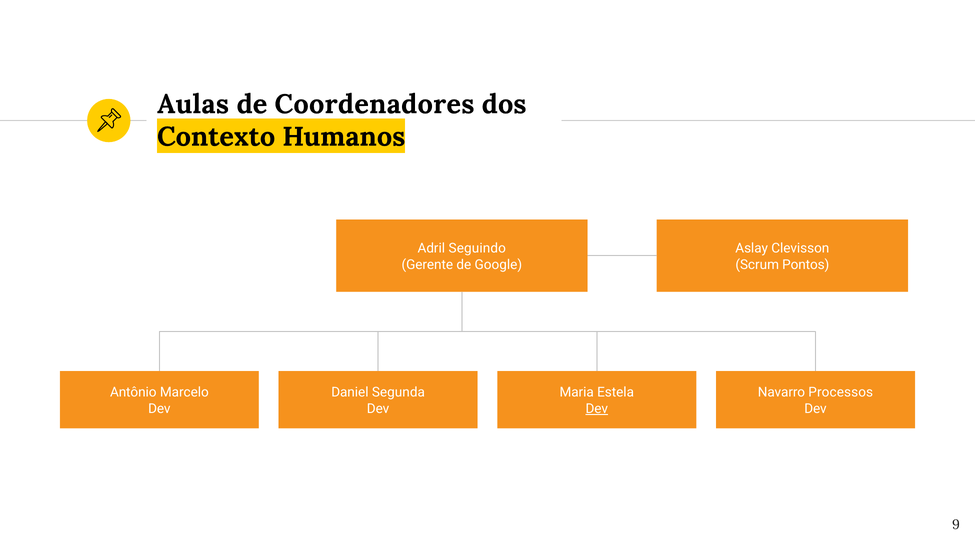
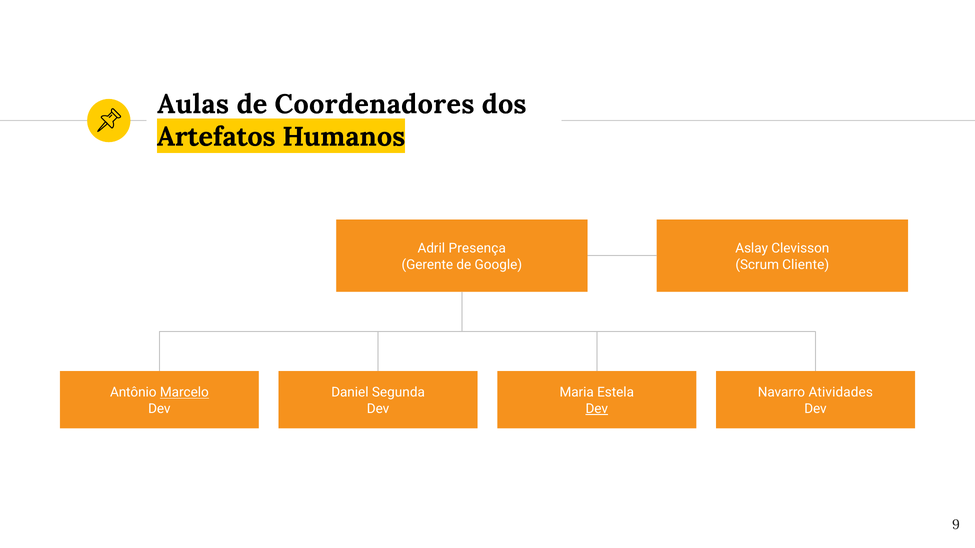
Contexto: Contexto -> Artefatos
Seguindo: Seguindo -> Presença
Pontos: Pontos -> Cliente
Marcelo underline: none -> present
Processos: Processos -> Atividades
